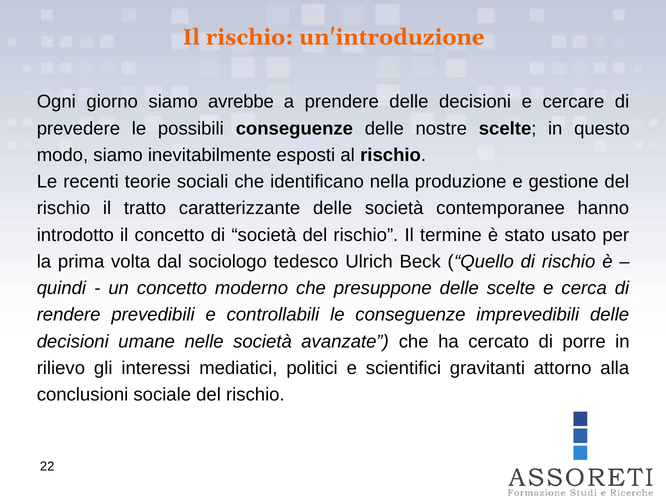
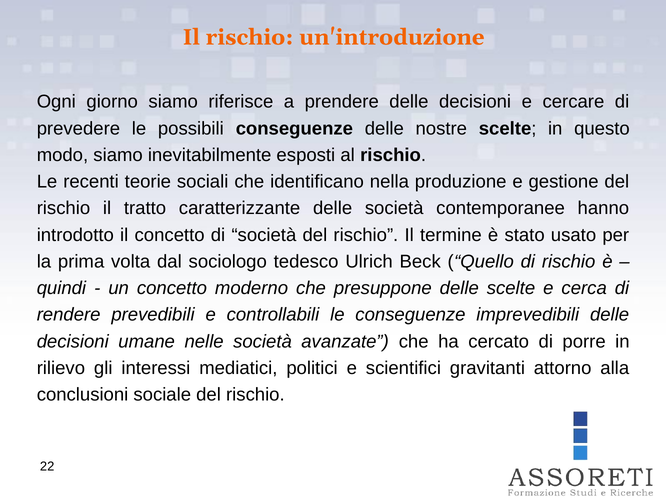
avrebbe: avrebbe -> riferisce
